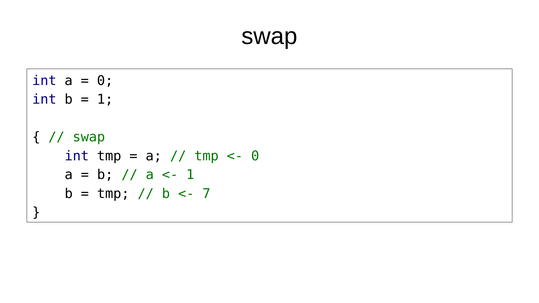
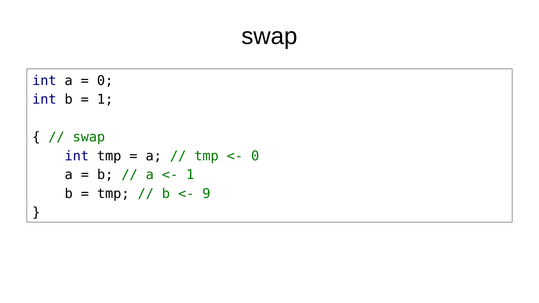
7: 7 -> 9
